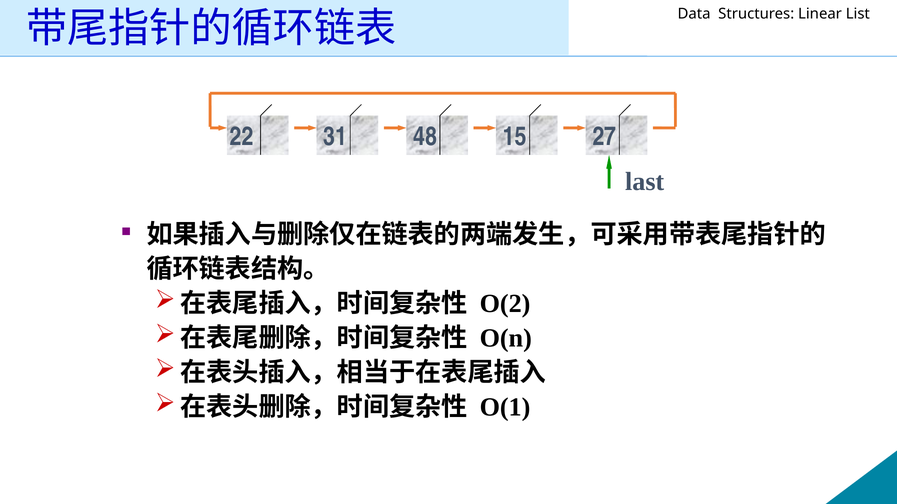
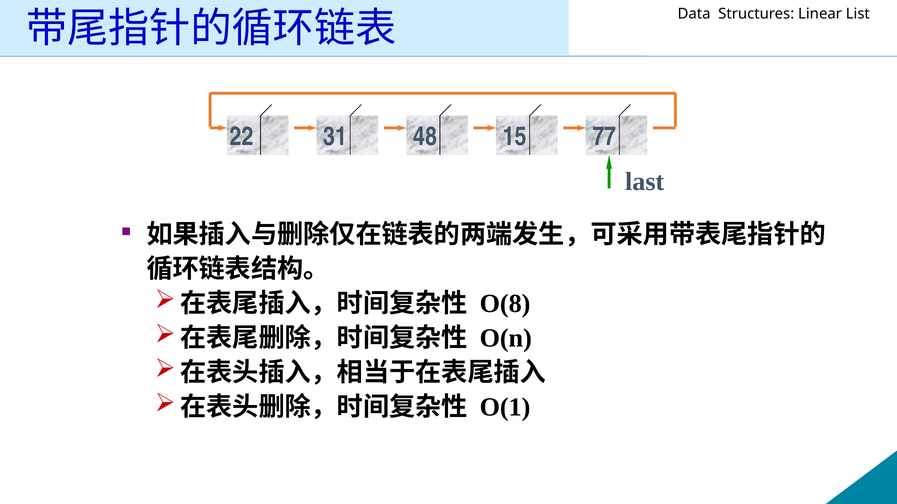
27: 27 -> 77
O(2: O(2 -> O(8
